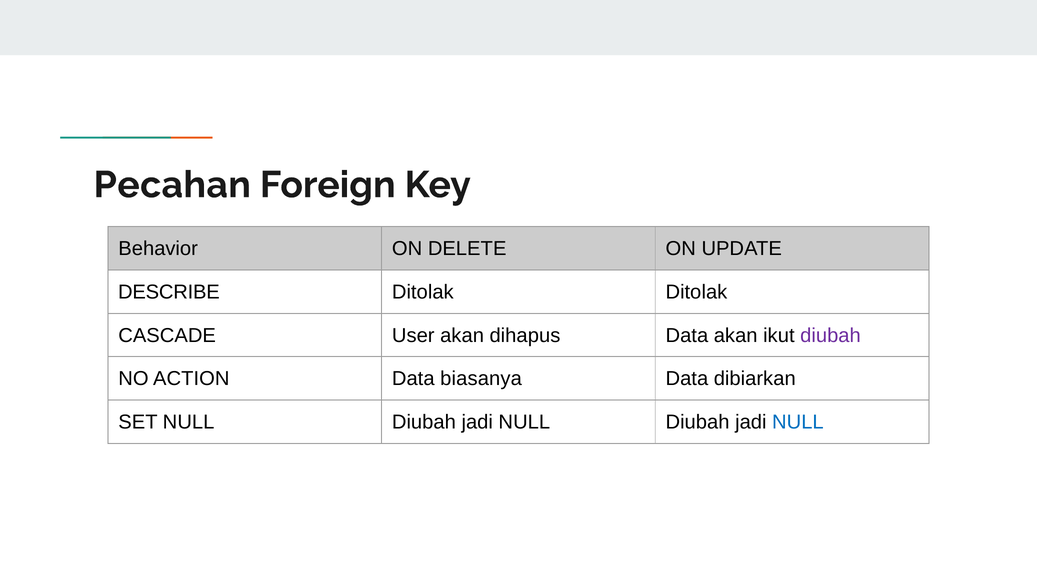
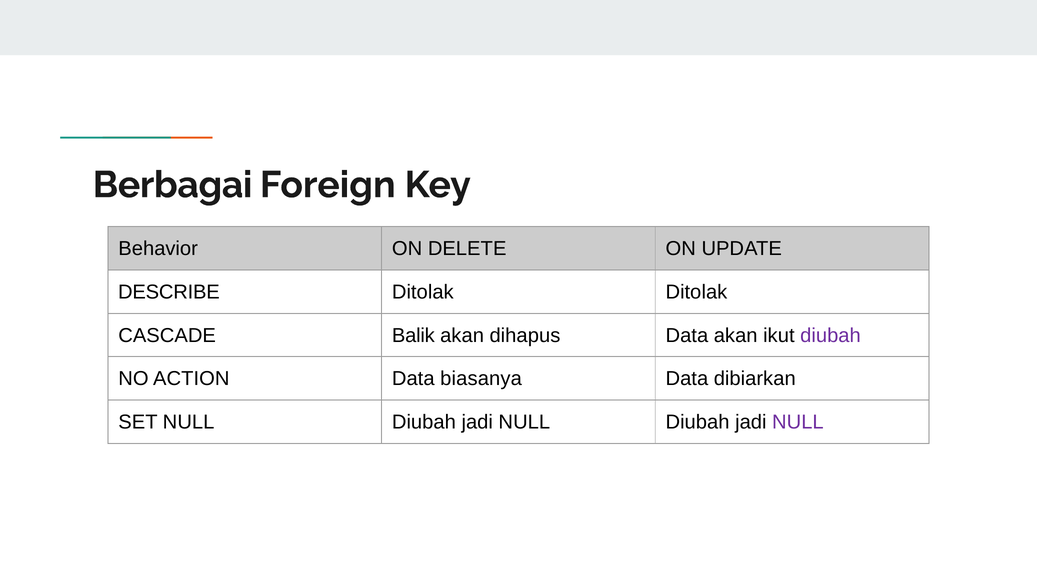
Pecahan: Pecahan -> Berbagai
User: User -> Balik
NULL at (798, 422) colour: blue -> purple
